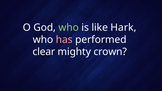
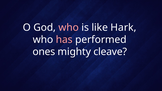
who at (69, 28) colour: light green -> pink
clear: clear -> ones
crown: crown -> cleave
